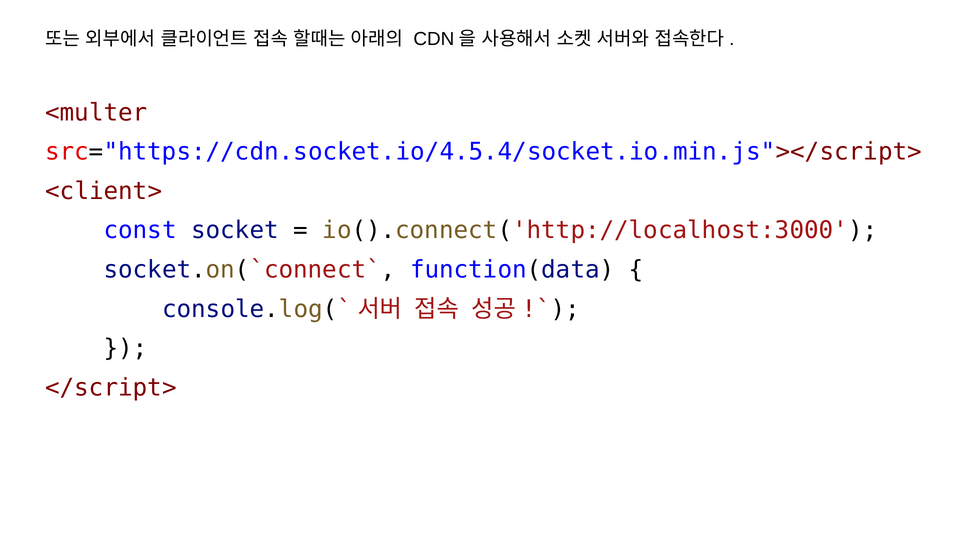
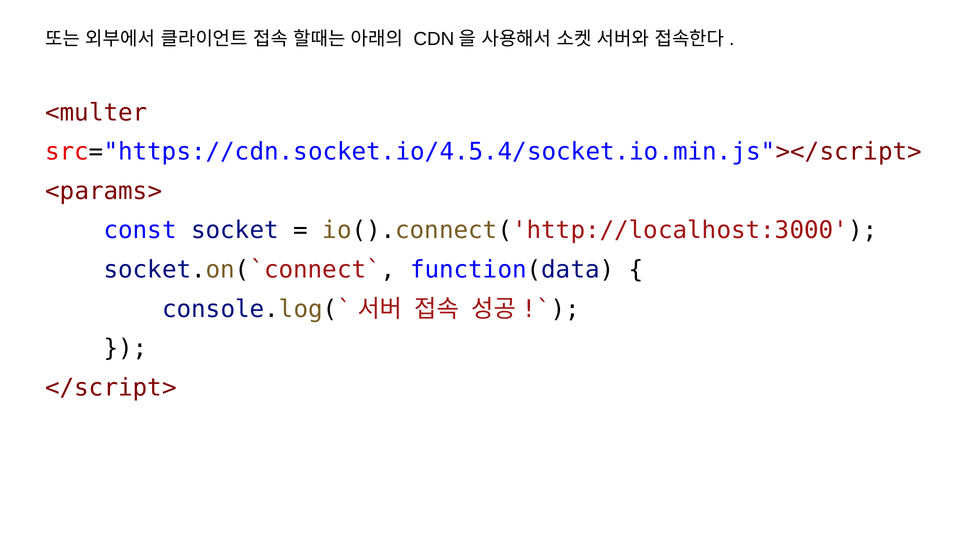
<client>: <client> -> <params>
